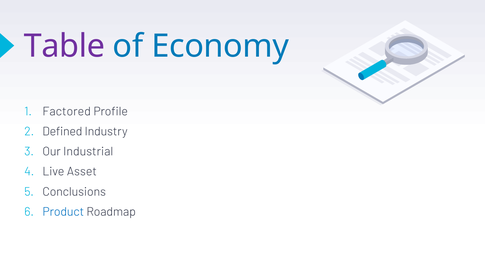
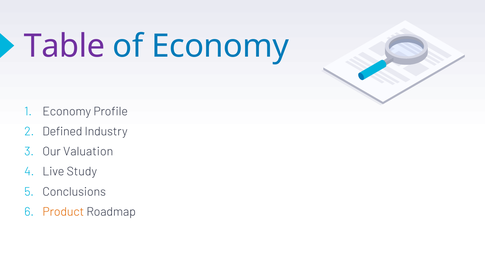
Factored at (67, 111): Factored -> Economy
Industrial: Industrial -> Valuation
Asset: Asset -> Study
Product colour: blue -> orange
